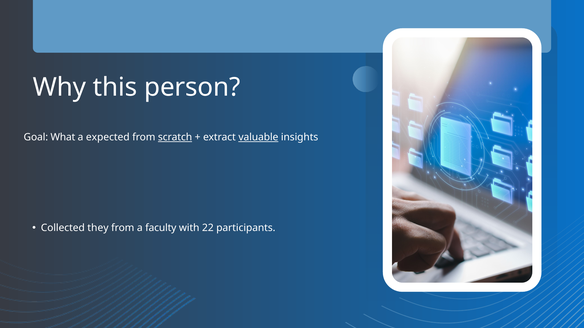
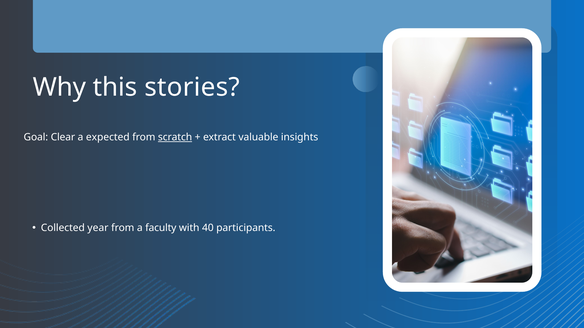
person: person -> stories
What: What -> Clear
valuable underline: present -> none
they: they -> year
22: 22 -> 40
